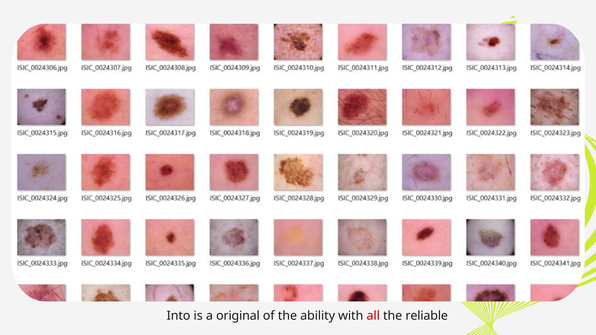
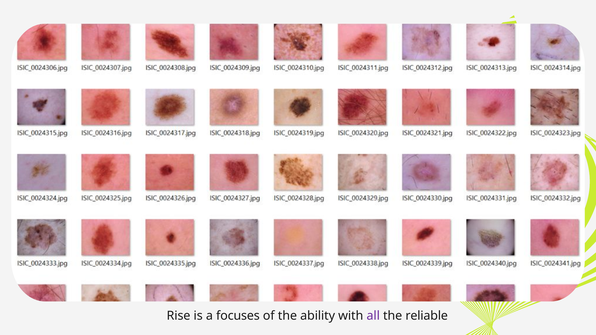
Into: Into -> Rise
original: original -> focuses
all colour: red -> purple
